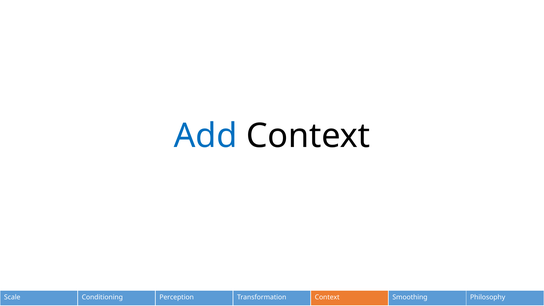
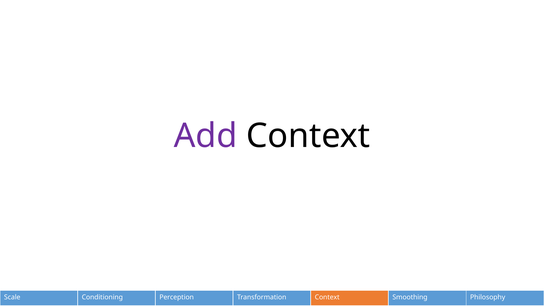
Add colour: blue -> purple
